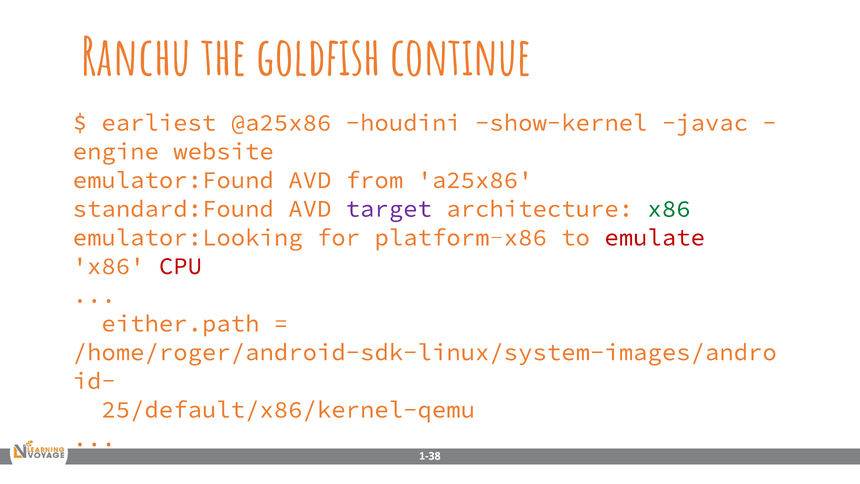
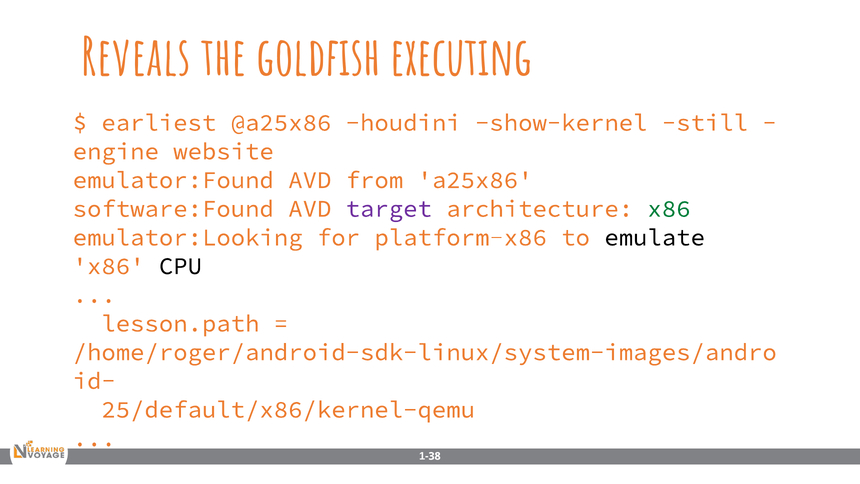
Ranchu: Ranchu -> Reveals
continue: continue -> executing
javac: javac -> still
standard:Found: standard:Found -> software:Found
emulate colour: red -> black
CPU colour: red -> black
either.path: either.path -> lesson.path
